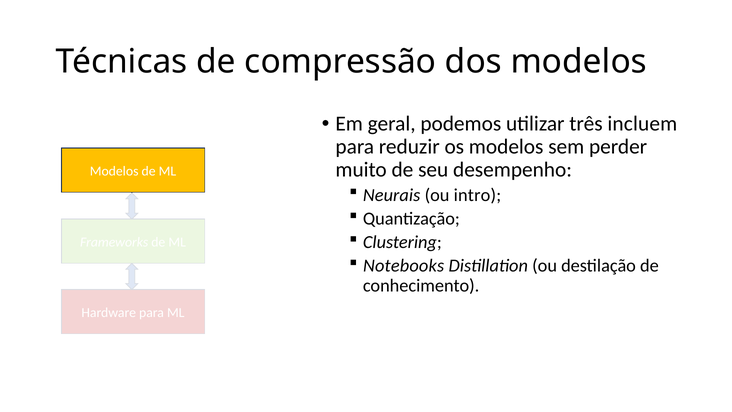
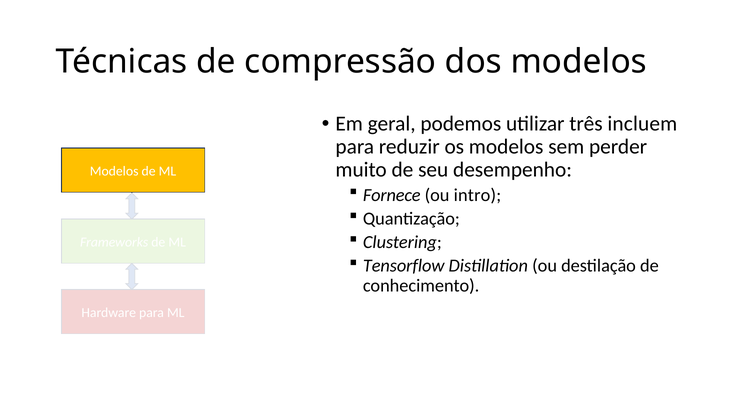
Neurais: Neurais -> Fornece
Notebooks: Notebooks -> Tensorflow
